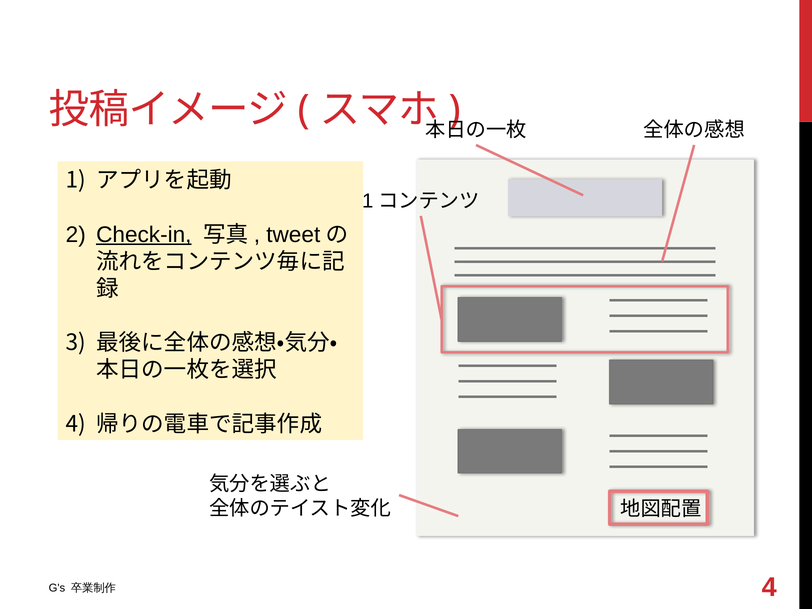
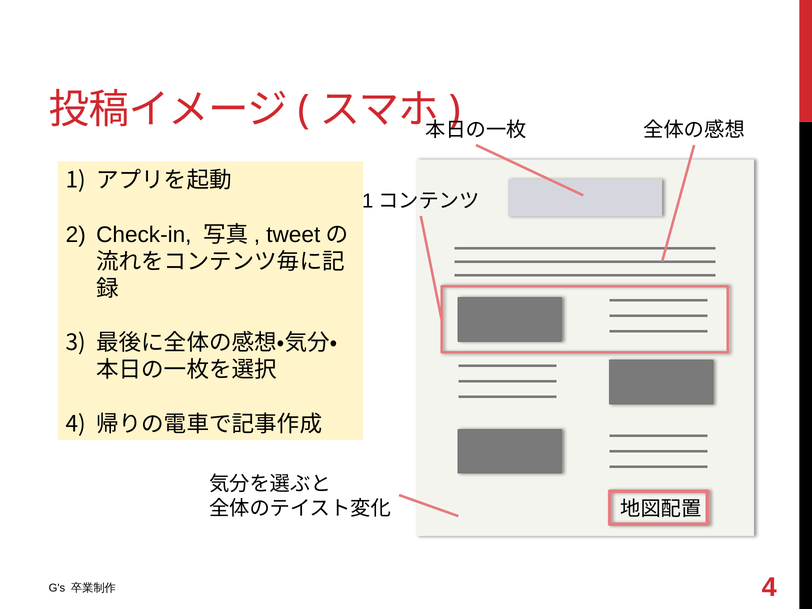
Check-in underline: present -> none
